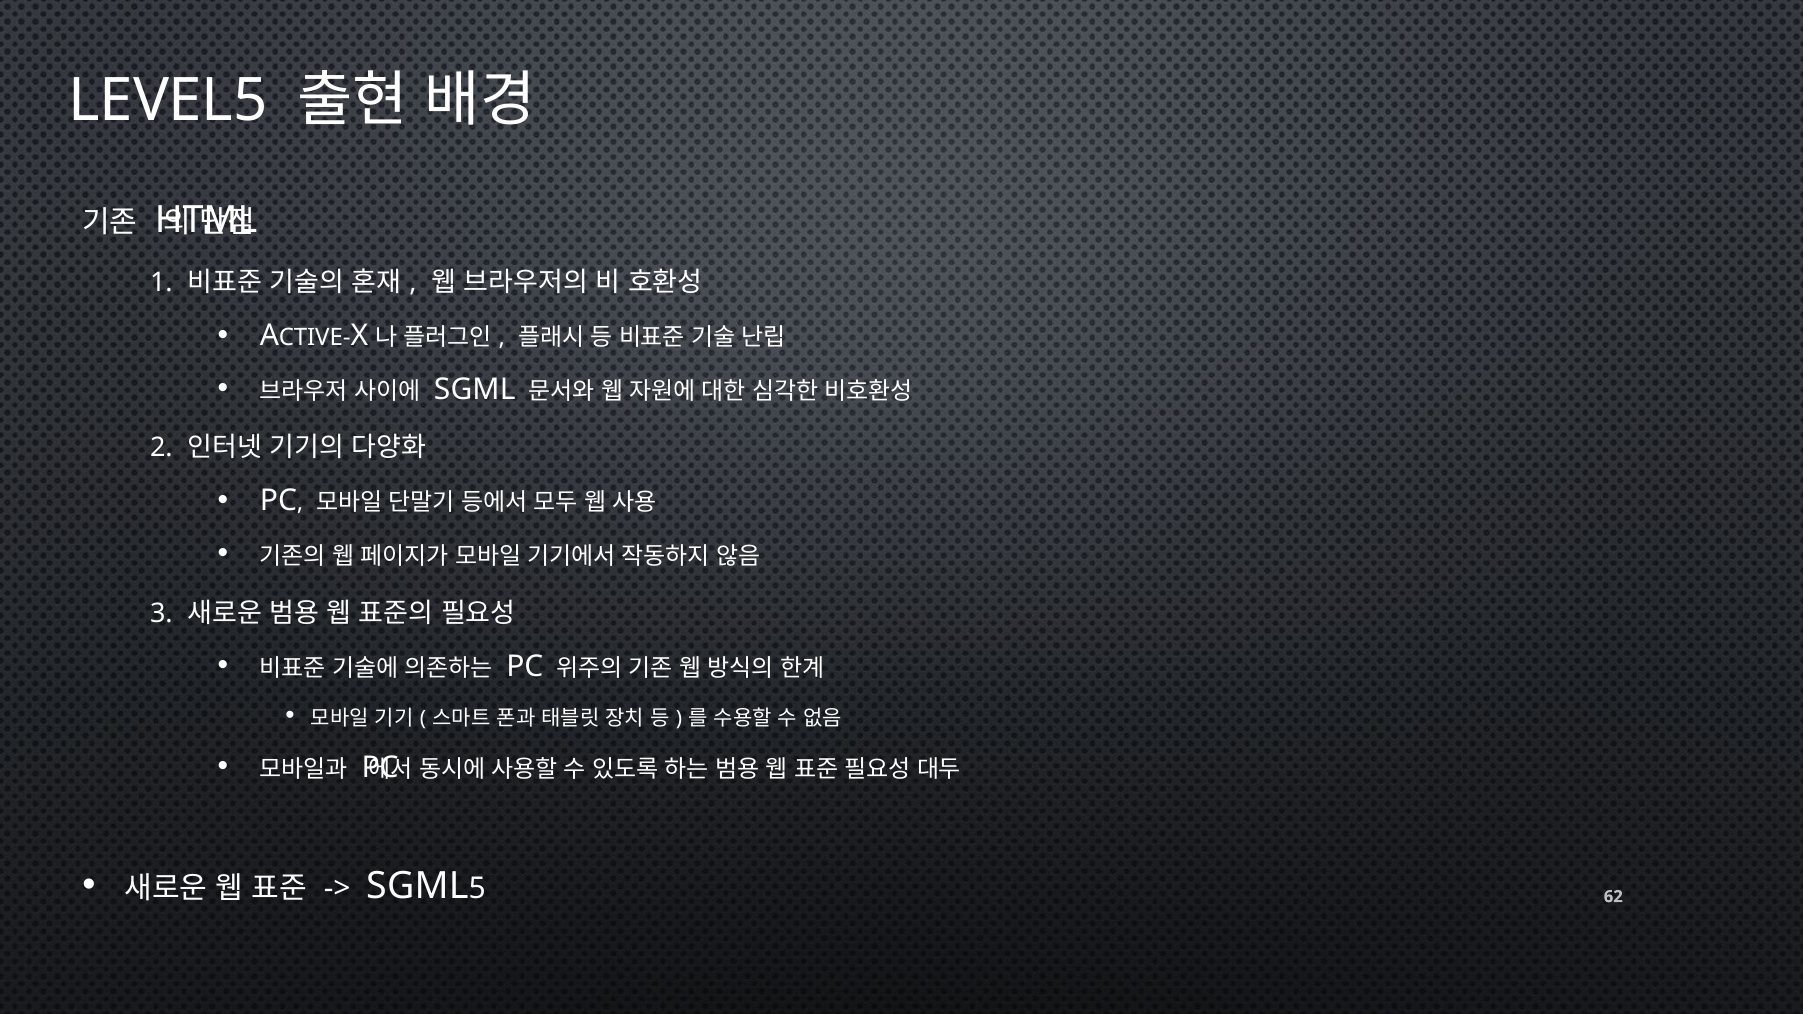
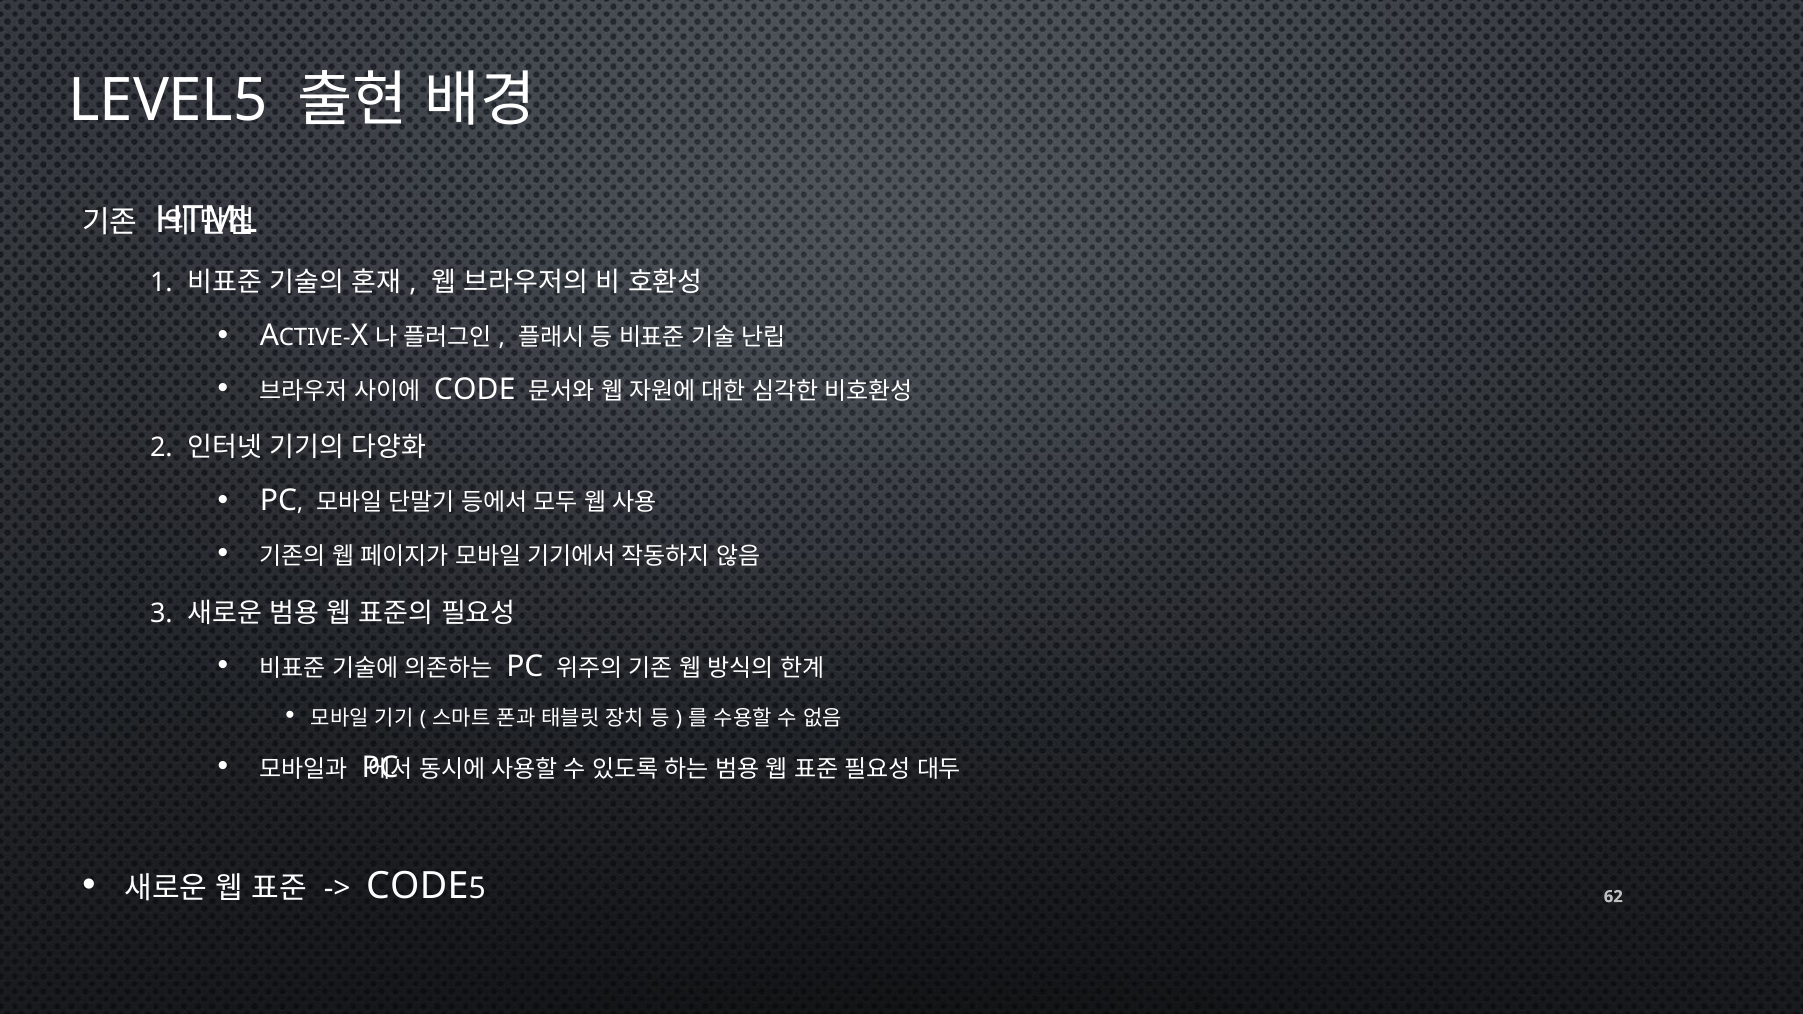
SGML at (475, 389): SGML -> CODE
SGML at (417, 886): SGML -> CODE
